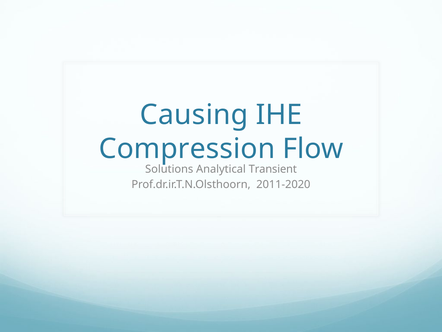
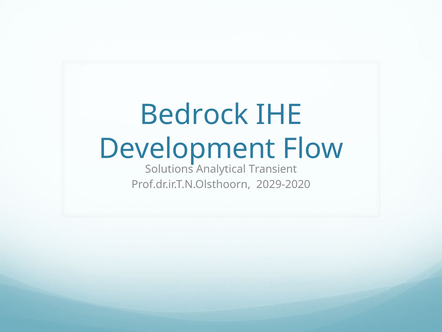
Causing: Causing -> Bedrock
Compression: Compression -> Development
2011-2020: 2011-2020 -> 2029-2020
